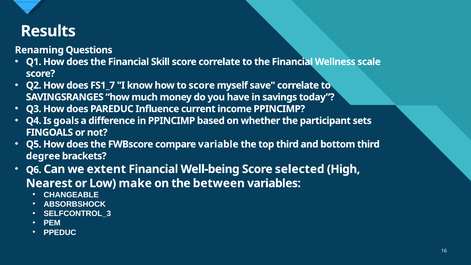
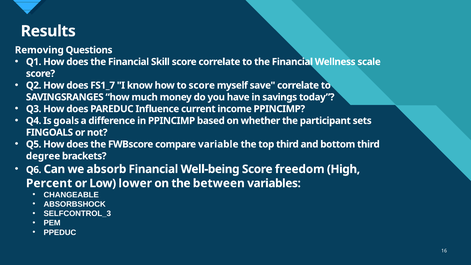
Renaming: Renaming -> Removing
extent: extent -> absorb
selected: selected -> freedom
Nearest: Nearest -> Percent
make: make -> lower
